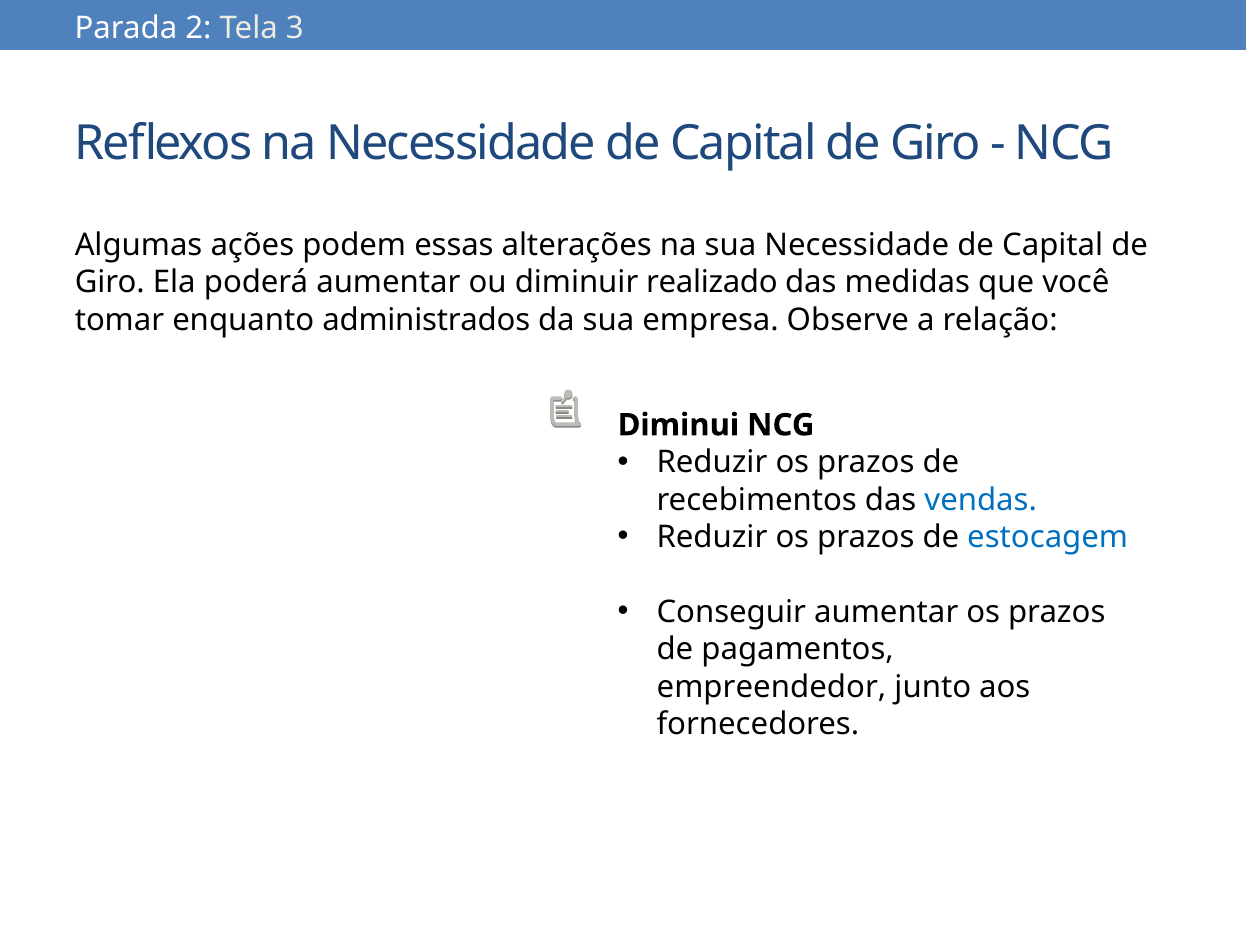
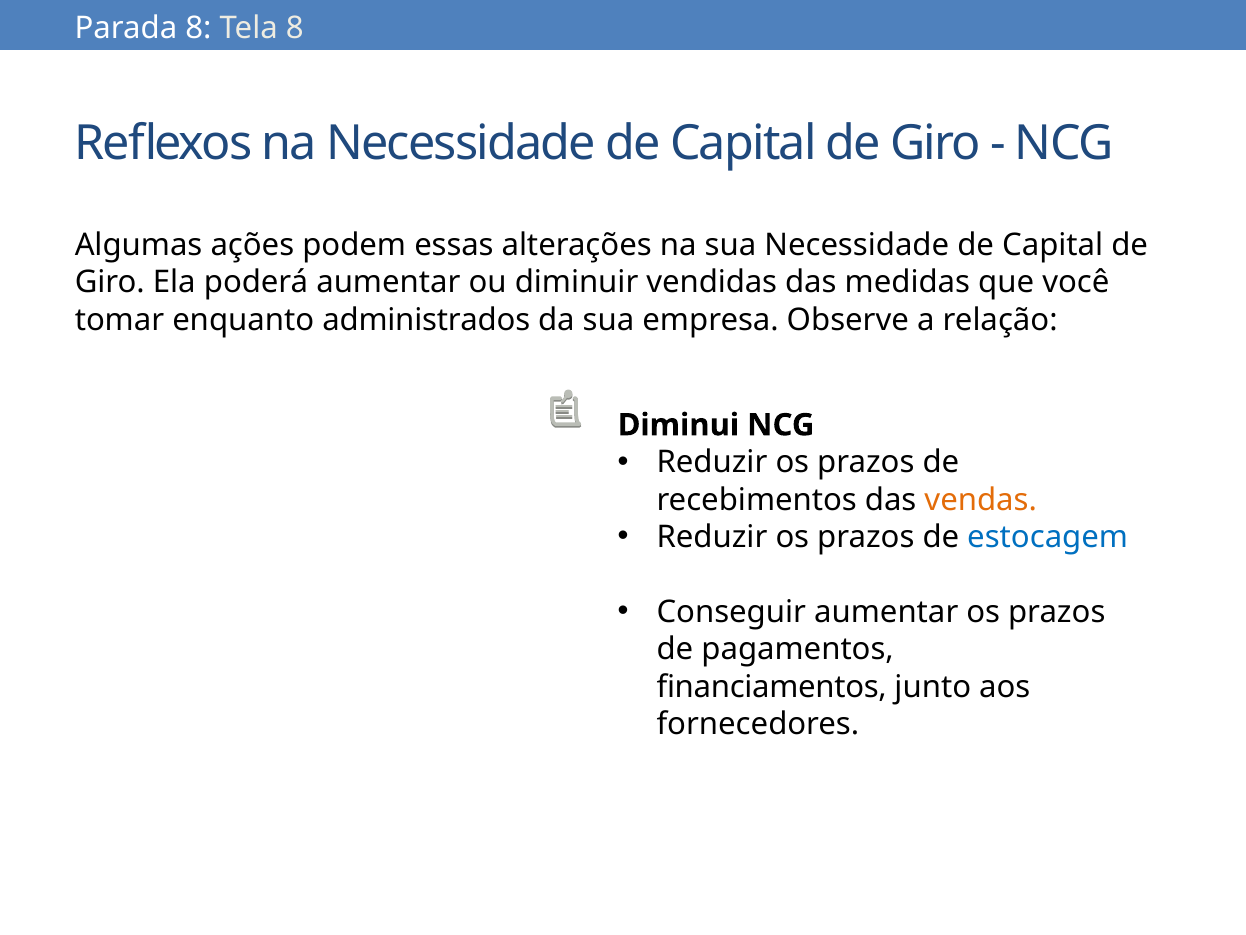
Parada 2: 2 -> 8
Tela 3: 3 -> 8
realizado: realizado -> vendidas
vendas colour: blue -> orange
empreendedor: empreendedor -> financiamentos
